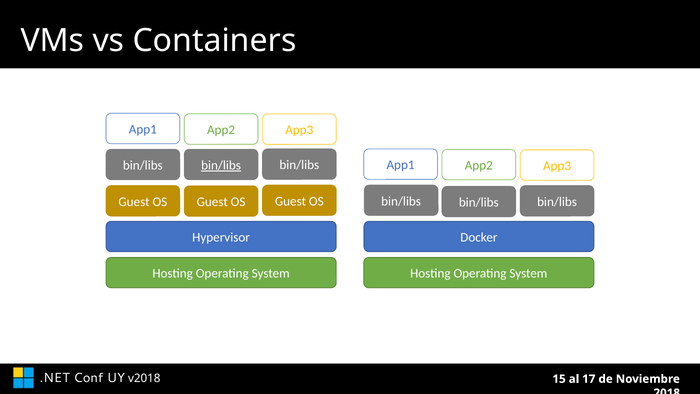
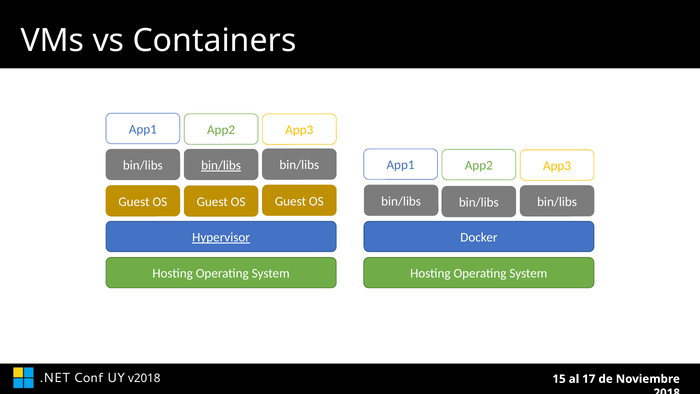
Hypervisor underline: none -> present
